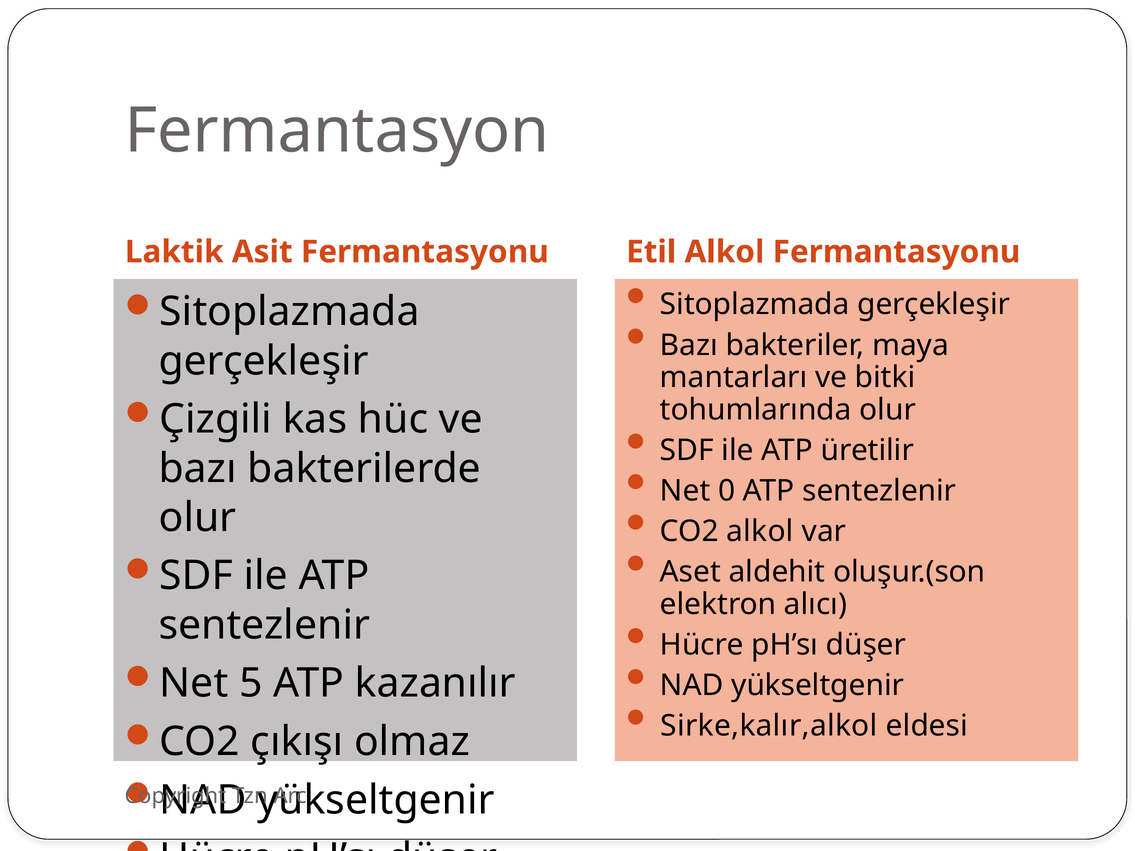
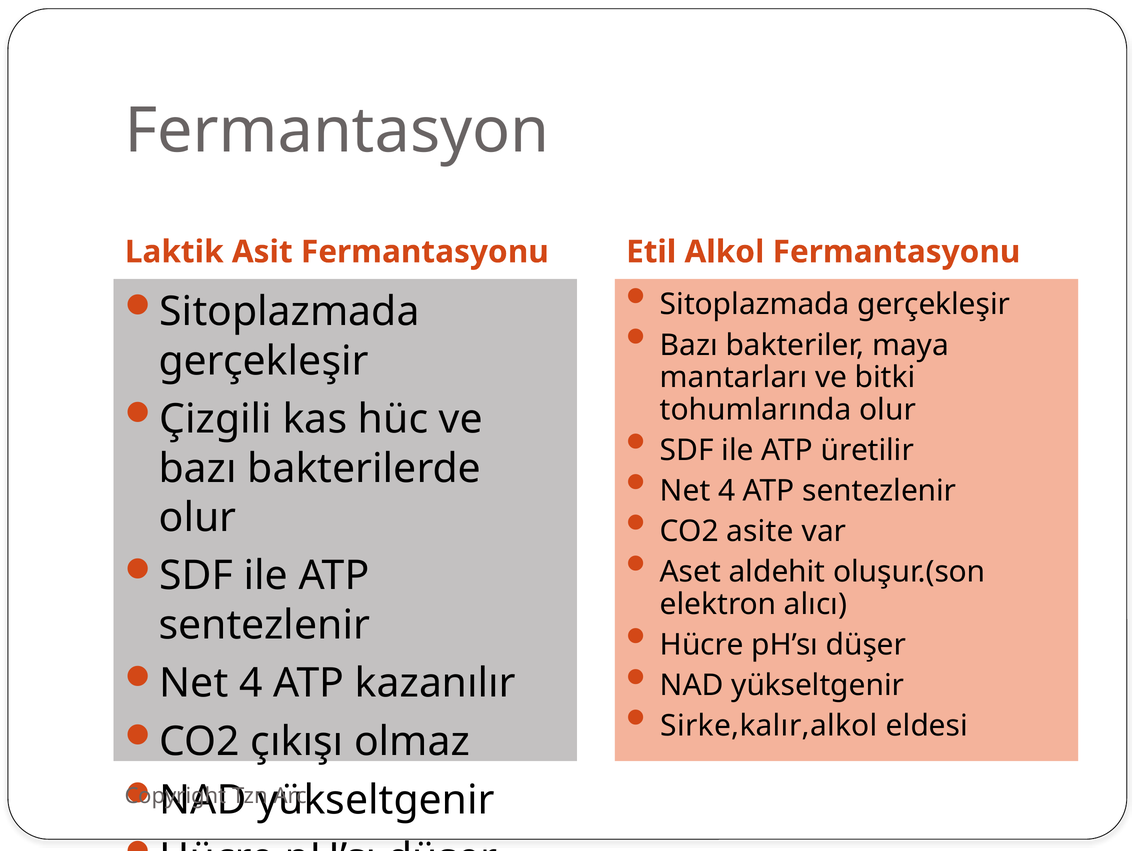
0 at (727, 491): 0 -> 4
CO2 alkol: alkol -> asite
5 at (251, 684): 5 -> 4
